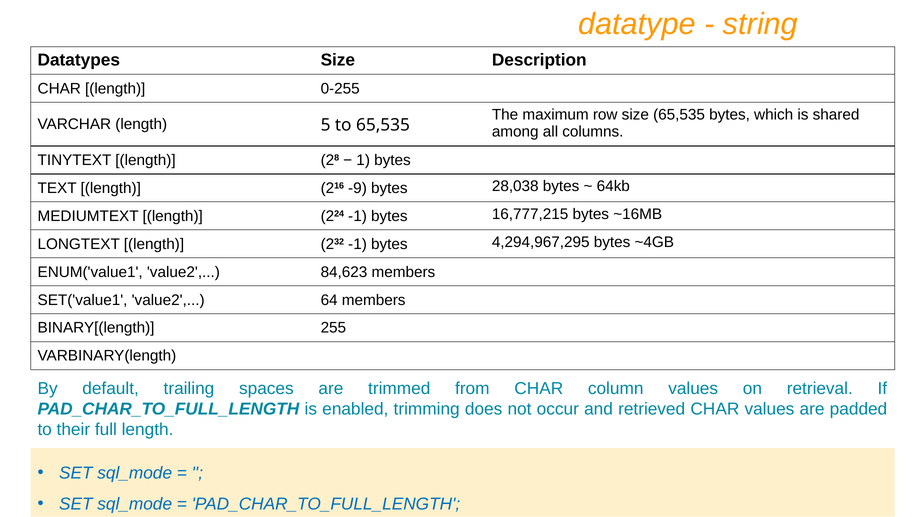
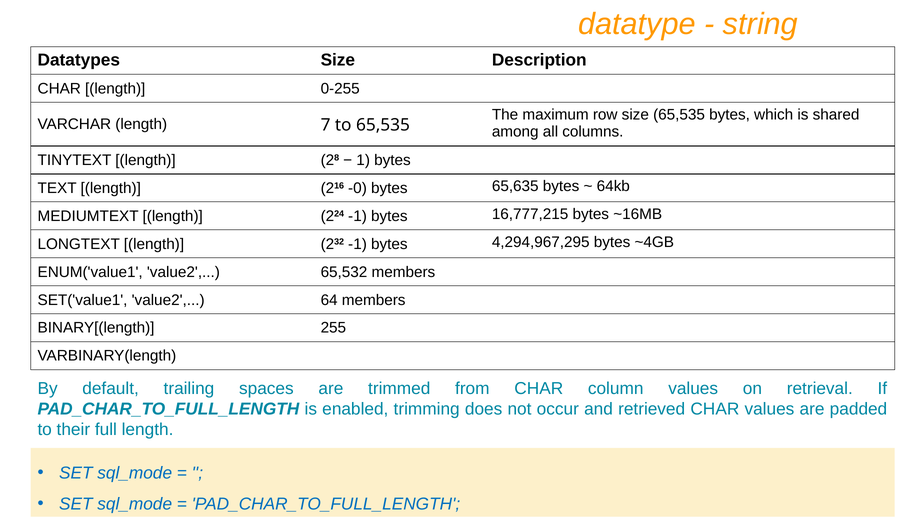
5: 5 -> 7
-9: -9 -> -0
28,038: 28,038 -> 65,635
84,623: 84,623 -> 65,532
